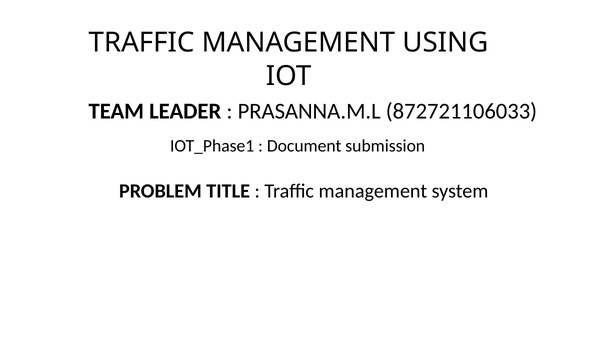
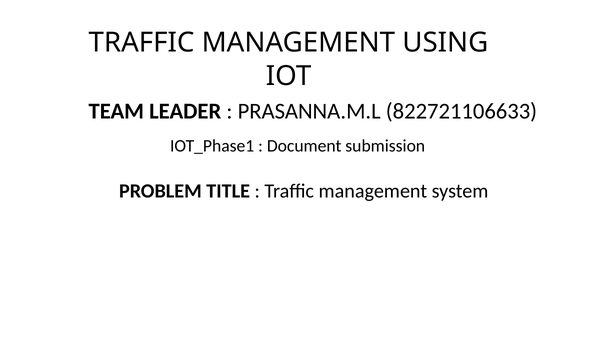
872721106033: 872721106033 -> 822721106633
